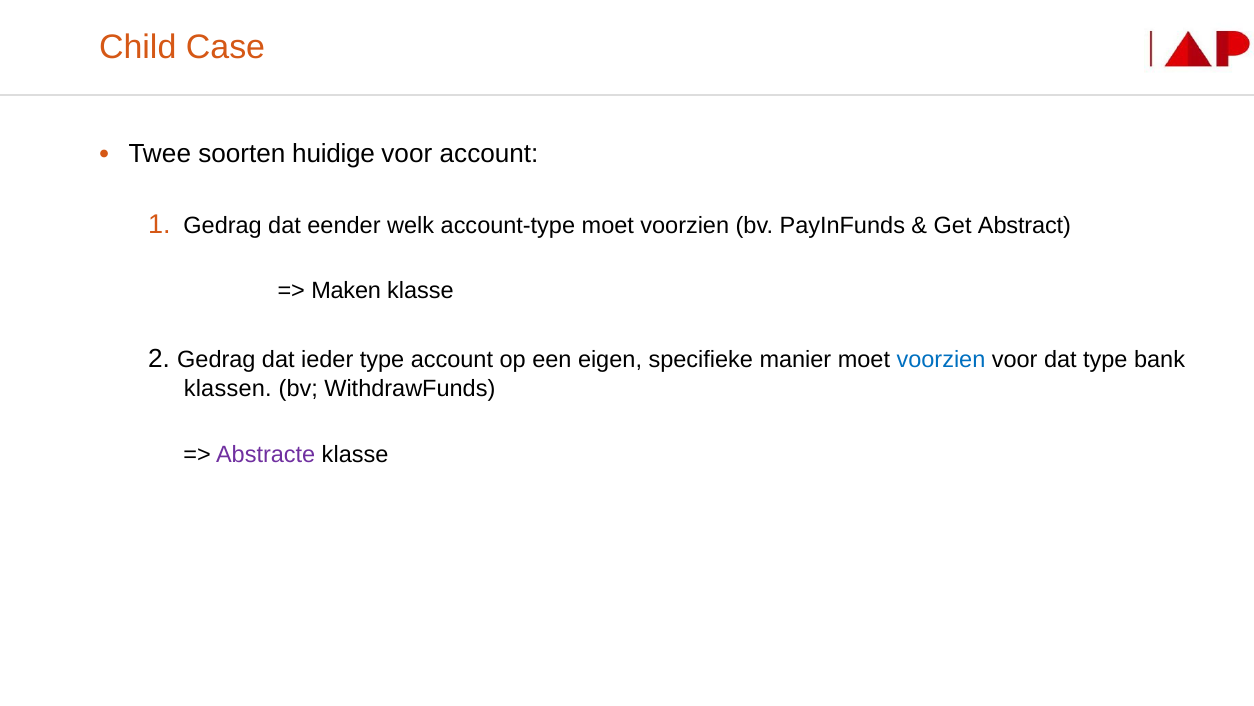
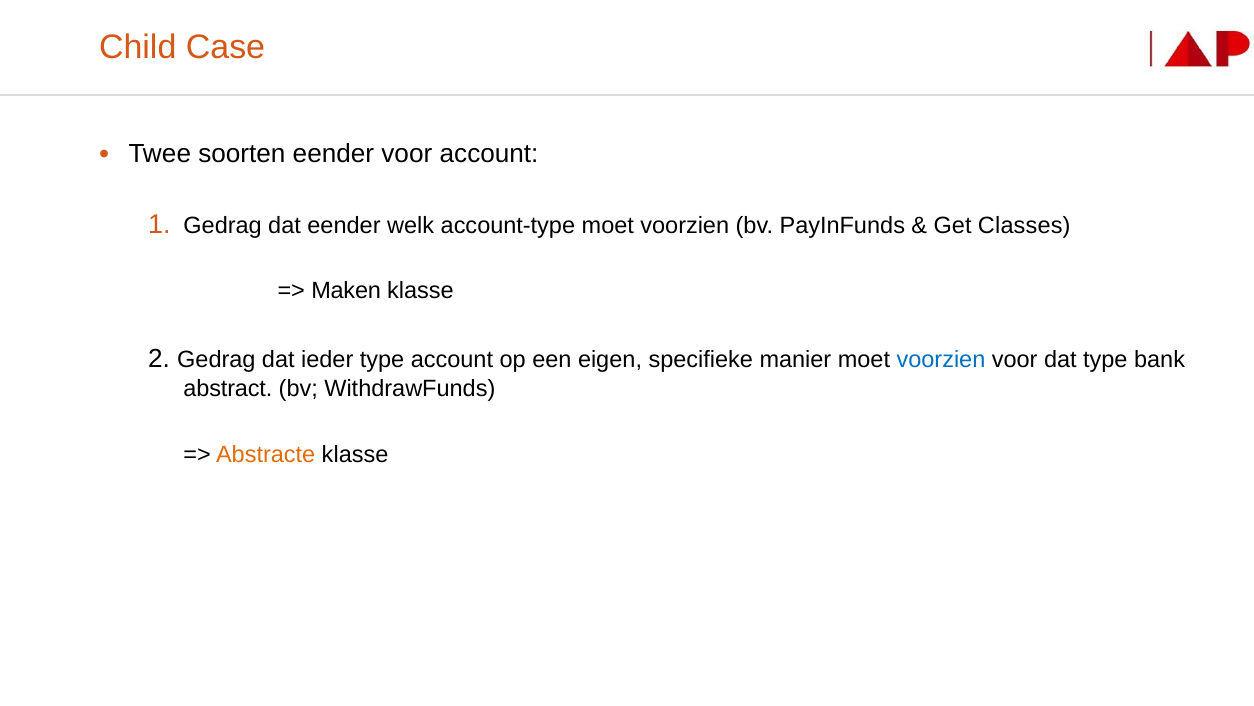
soorten huidige: huidige -> eender
Abstract: Abstract -> Classes
klassen: klassen -> abstract
Abstracte colour: purple -> orange
